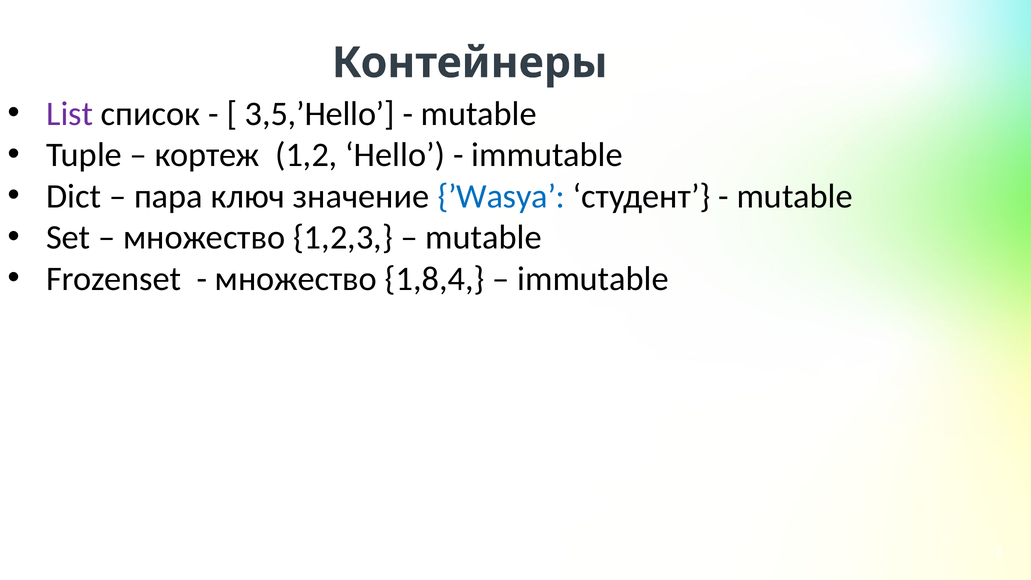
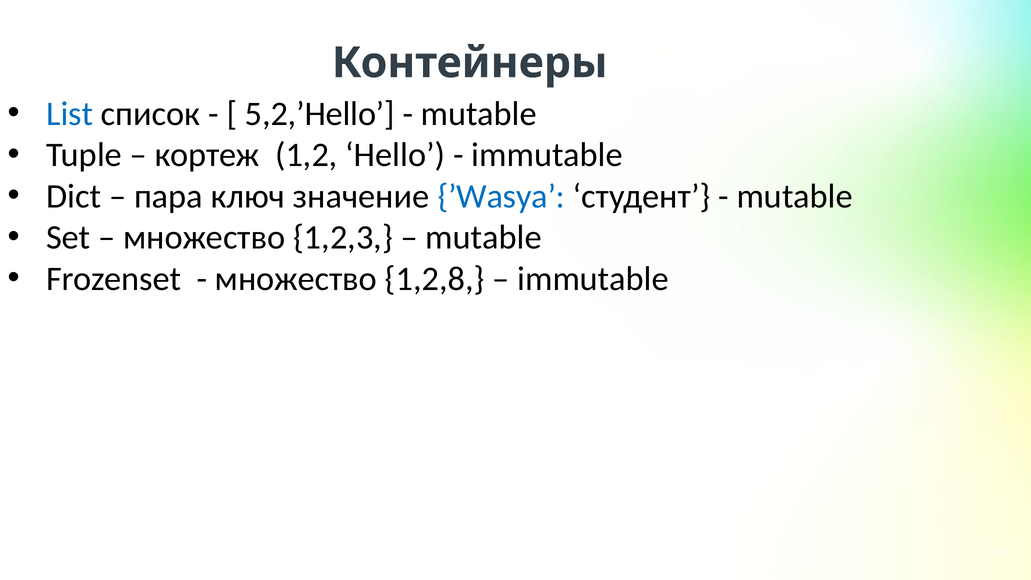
List colour: purple -> blue
3,5,’Hello: 3,5,’Hello -> 5,2,’Hello
1,8,4: 1,8,4 -> 1,2,8
